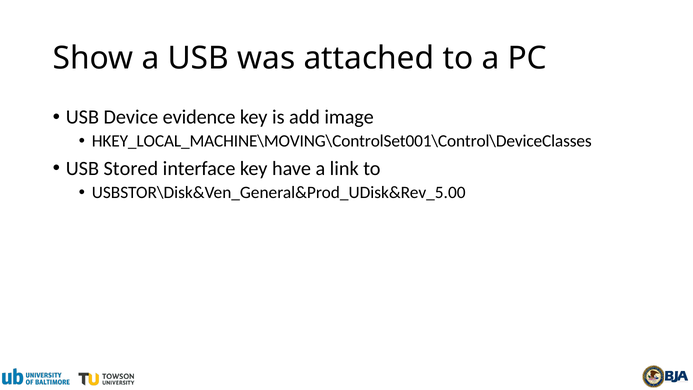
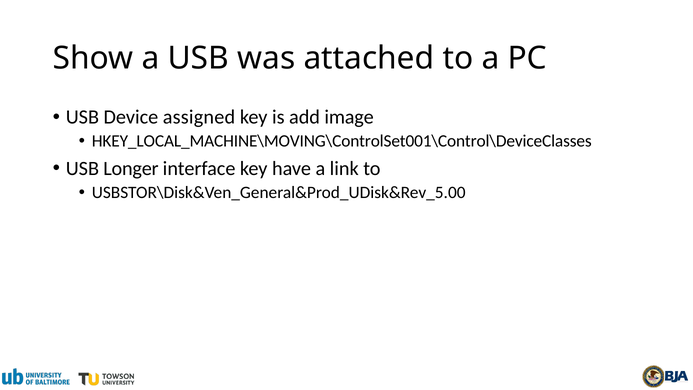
evidence: evidence -> assigned
Stored: Stored -> Longer
